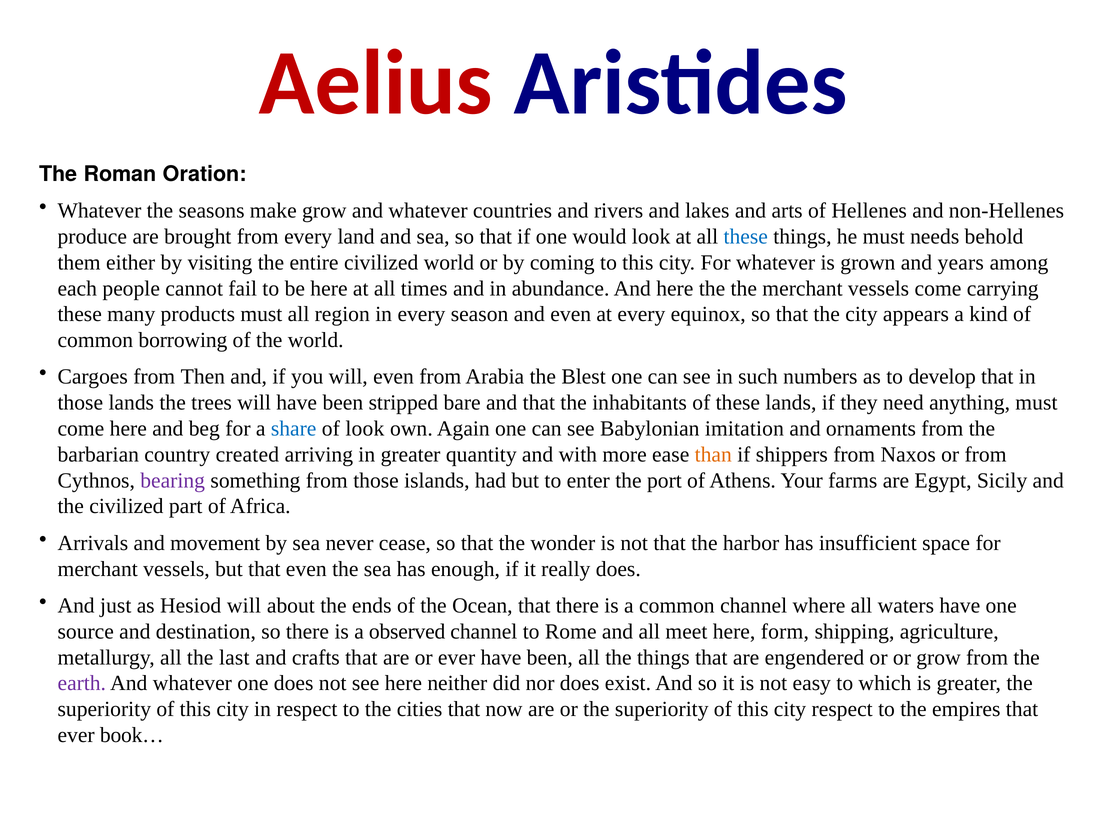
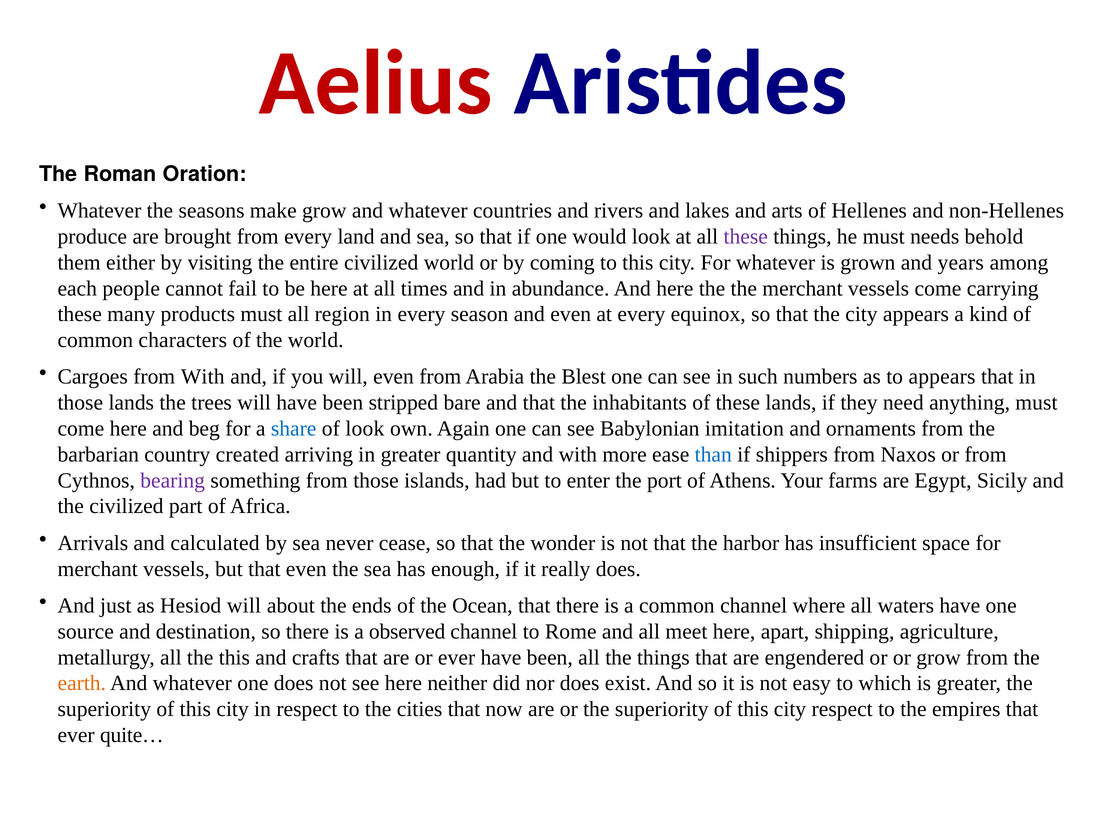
these at (746, 237) colour: blue -> purple
borrowing: borrowing -> characters
from Then: Then -> With
to develop: develop -> appears
than colour: orange -> blue
movement: movement -> calculated
form: form -> apart
the last: last -> this
earth colour: purple -> orange
book…: book… -> quite…
